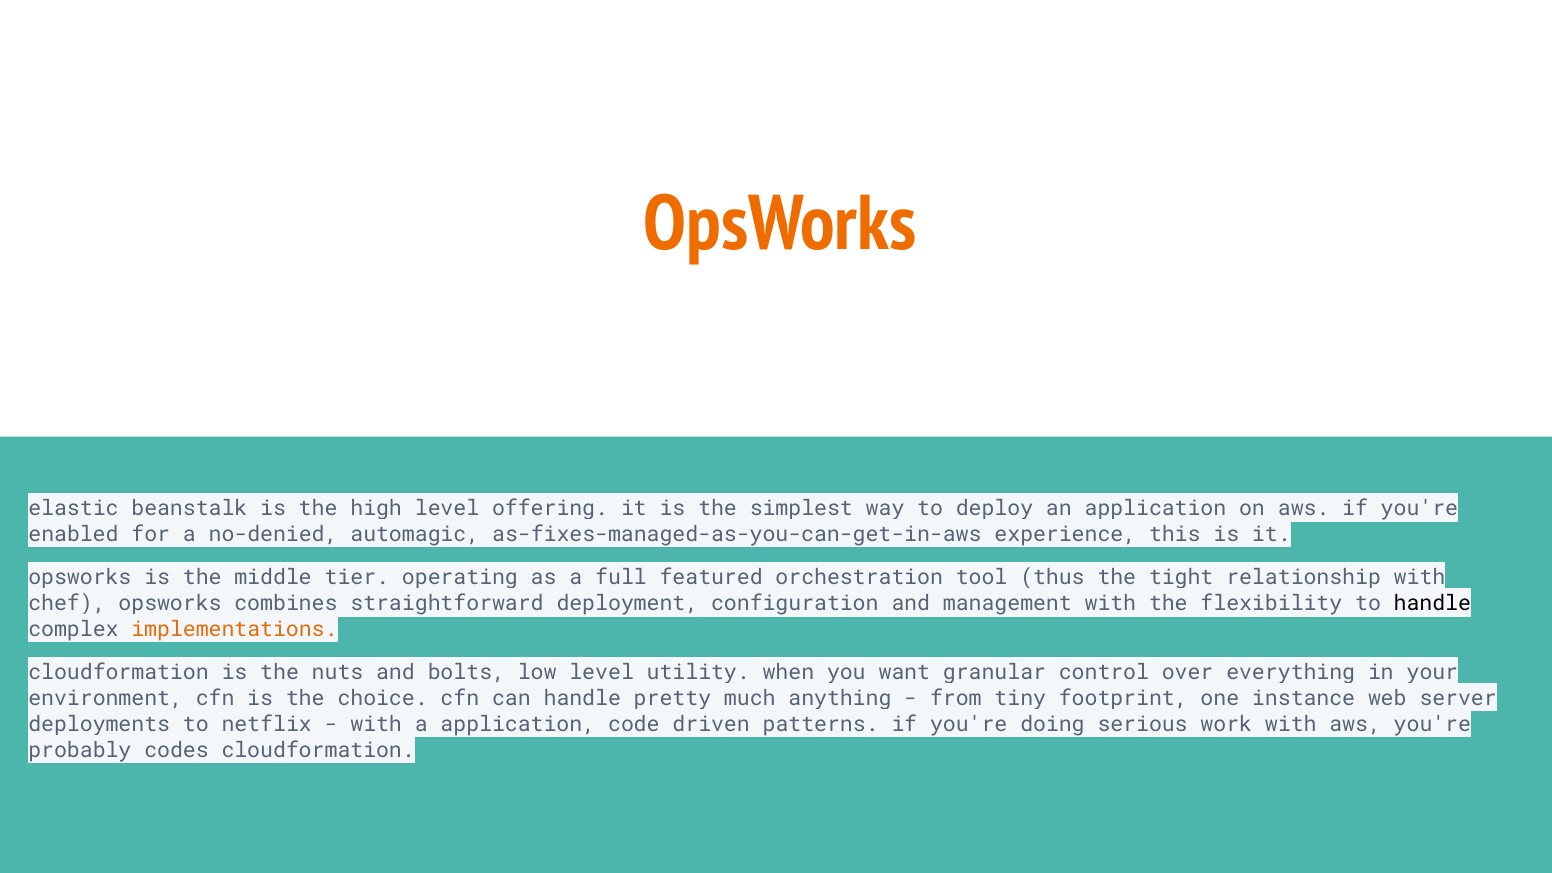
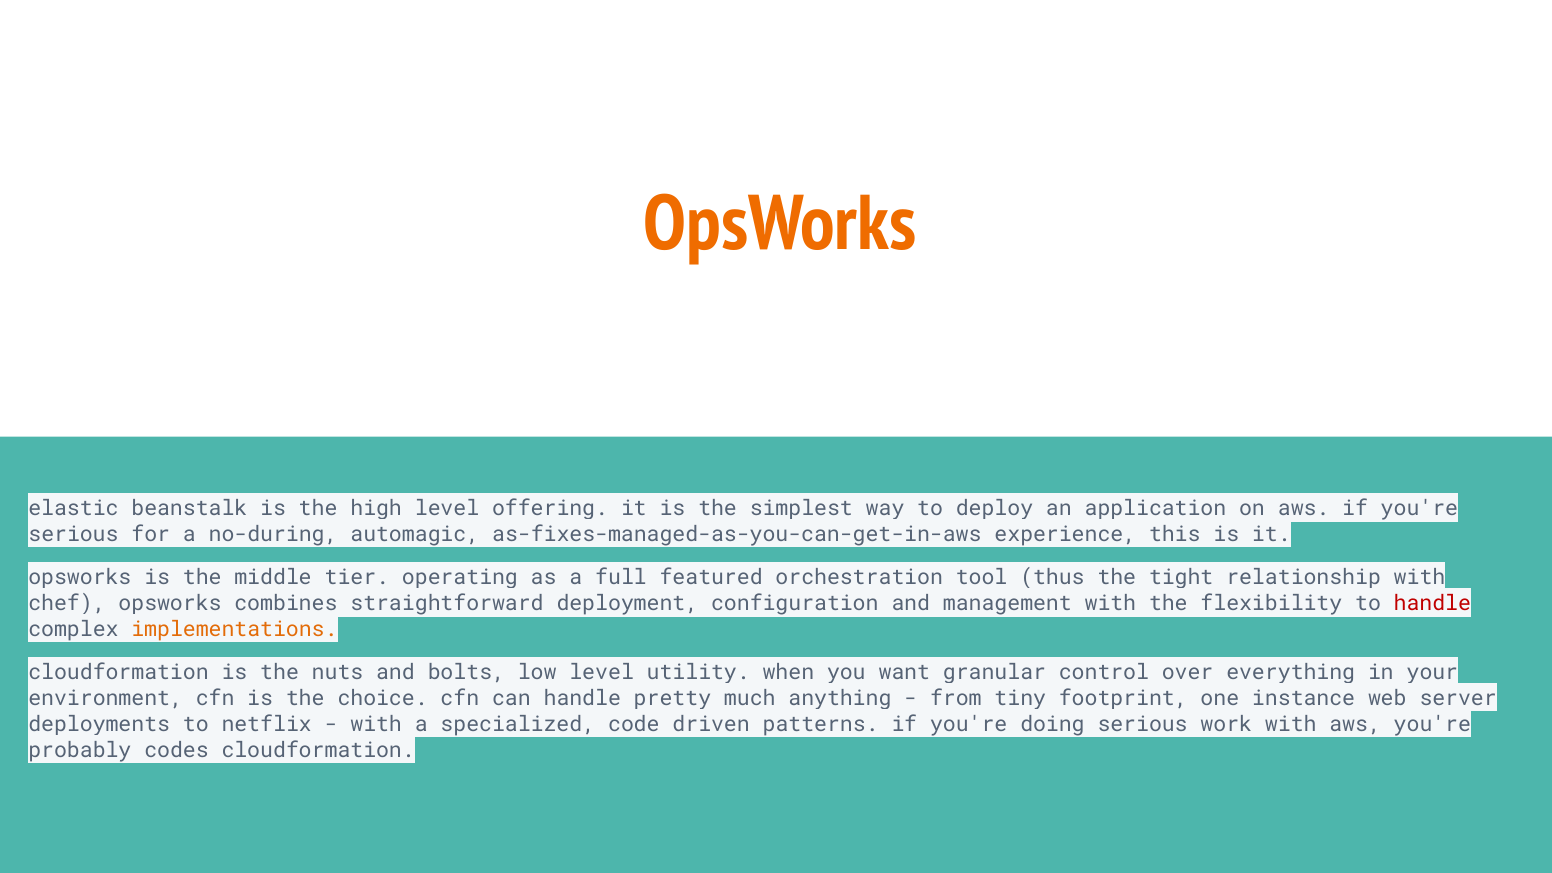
enabled at (73, 534): enabled -> serious
no-denied: no-denied -> no-during
handle at (1432, 603) colour: black -> red
a application: application -> specialized
